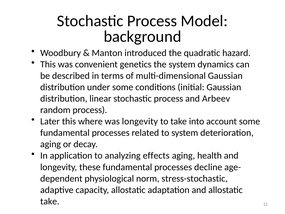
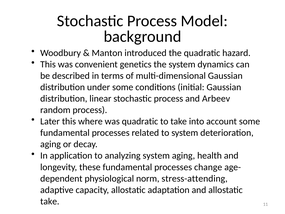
was longevity: longevity -> quadratic
analyzing effects: effects -> system
decline: decline -> change
stress-stochastic: stress-stochastic -> stress-attending
